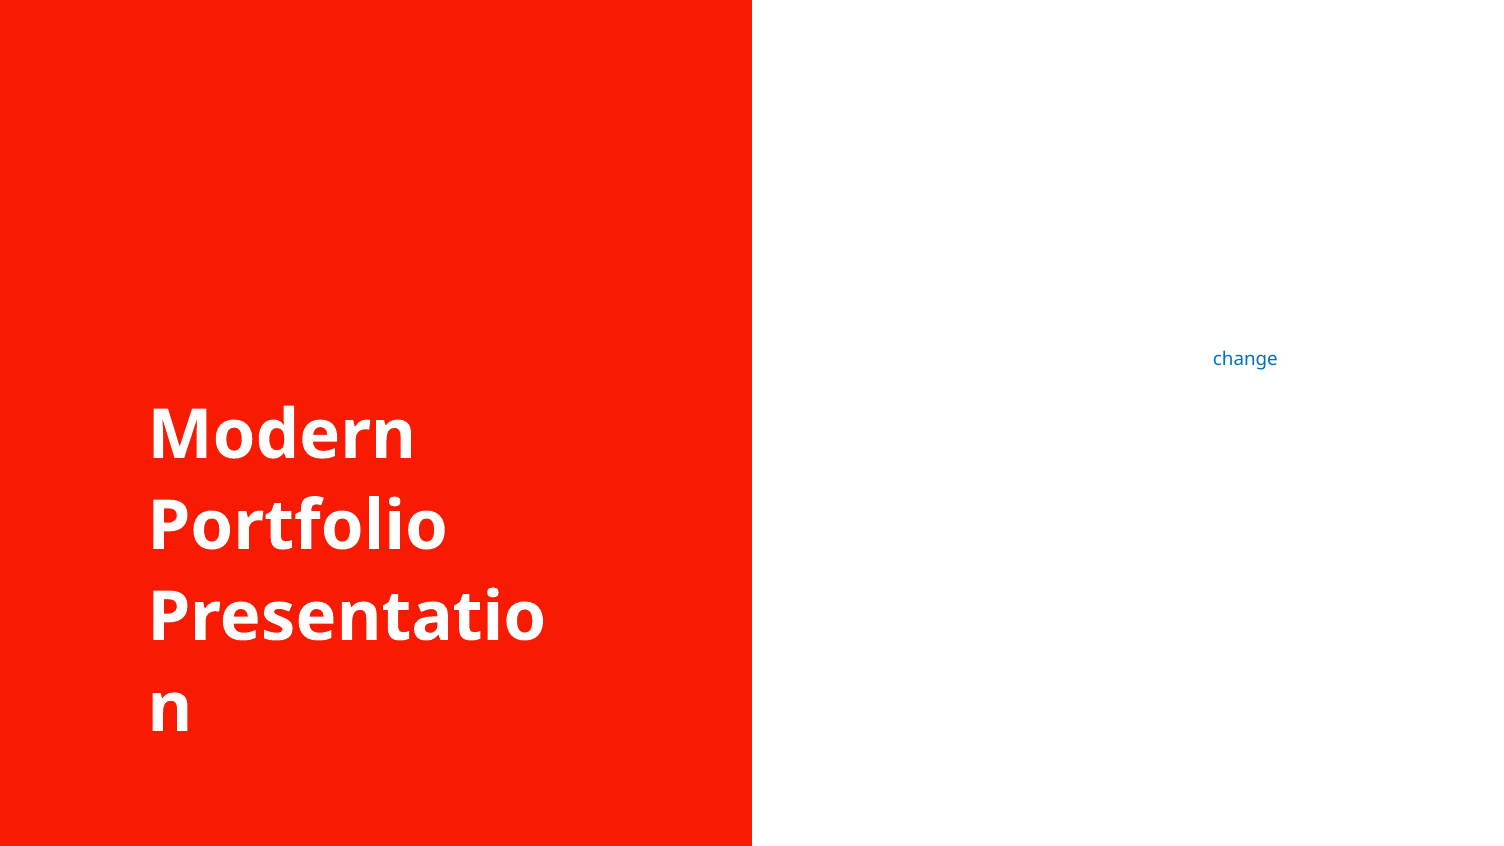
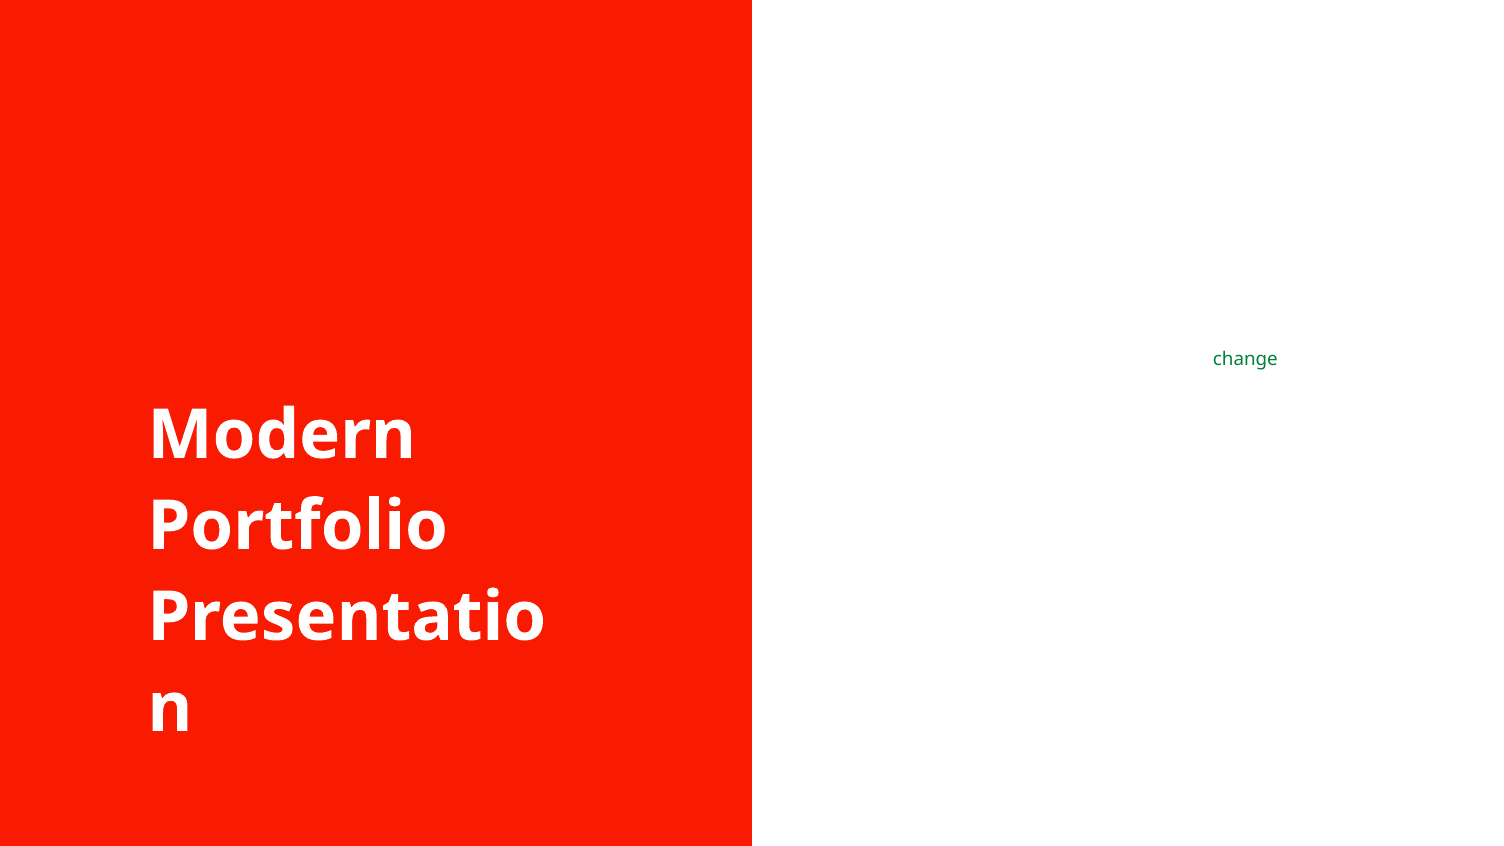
change at (1245, 360) colour: blue -> green
